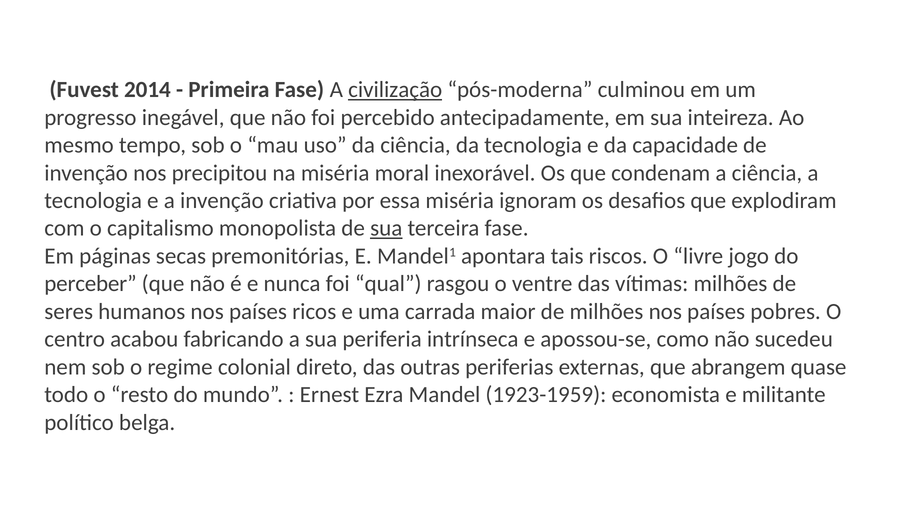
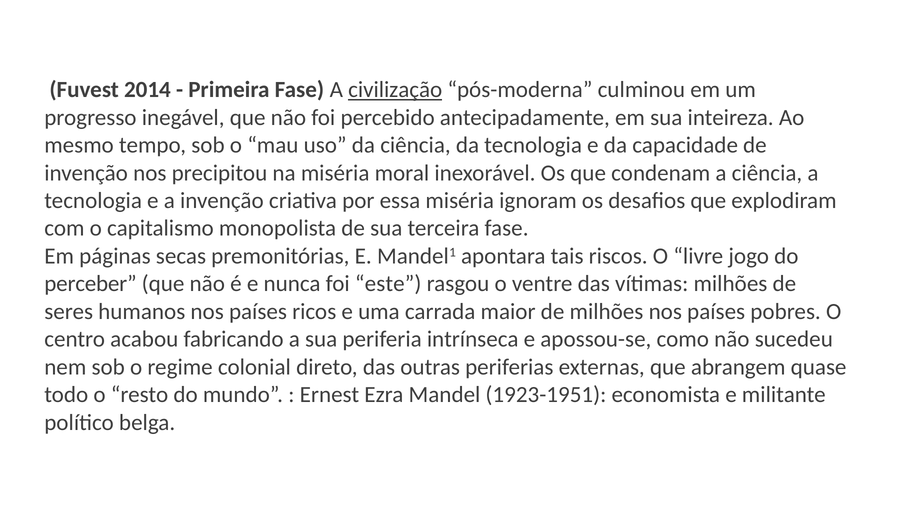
sua at (386, 228) underline: present -> none
qual: qual -> este
1923-1959: 1923-1959 -> 1923-1951
